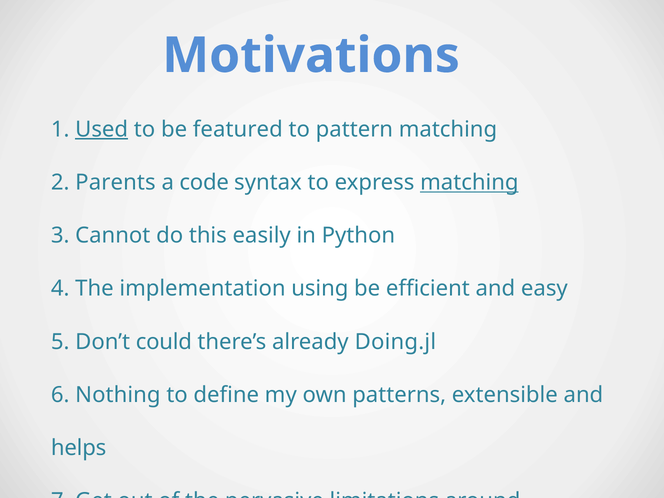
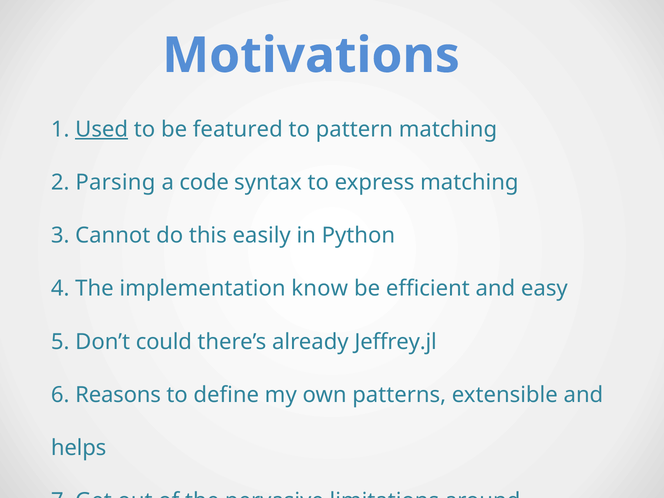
Parents: Parents -> Parsing
matching at (469, 182) underline: present -> none
using: using -> know
Doing.jl: Doing.jl -> Jeffrey.jl
Nothing: Nothing -> Reasons
